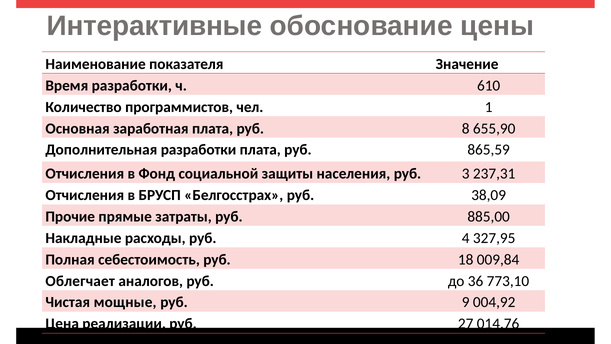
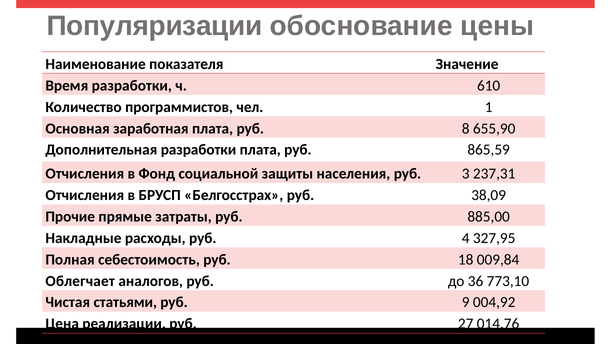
Интерактивные: Интерактивные -> Популяризации
мощные: мощные -> статьями
